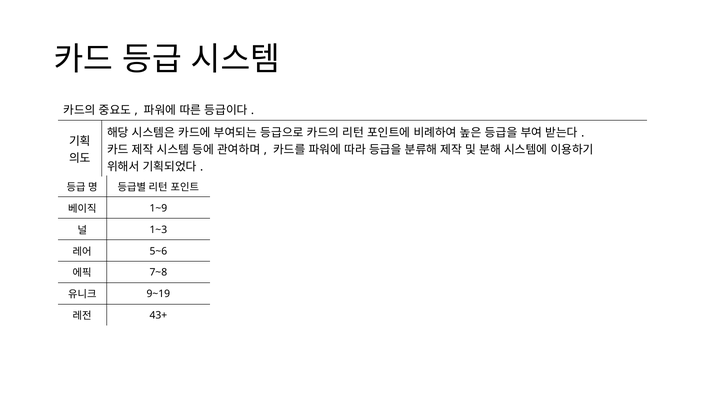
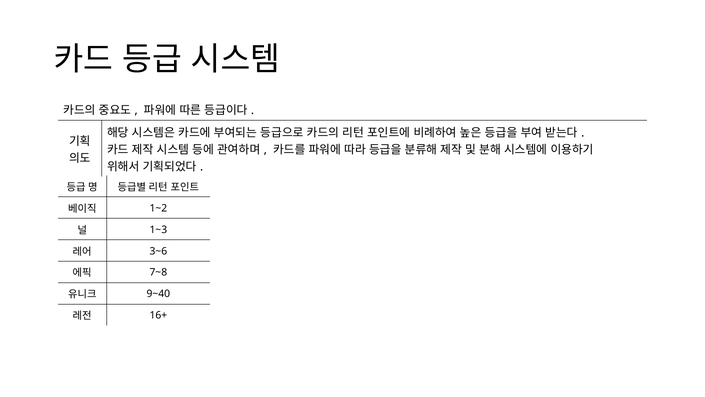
1~9: 1~9 -> 1~2
5~6: 5~6 -> 3~6
9~19: 9~19 -> 9~40
43+: 43+ -> 16+
